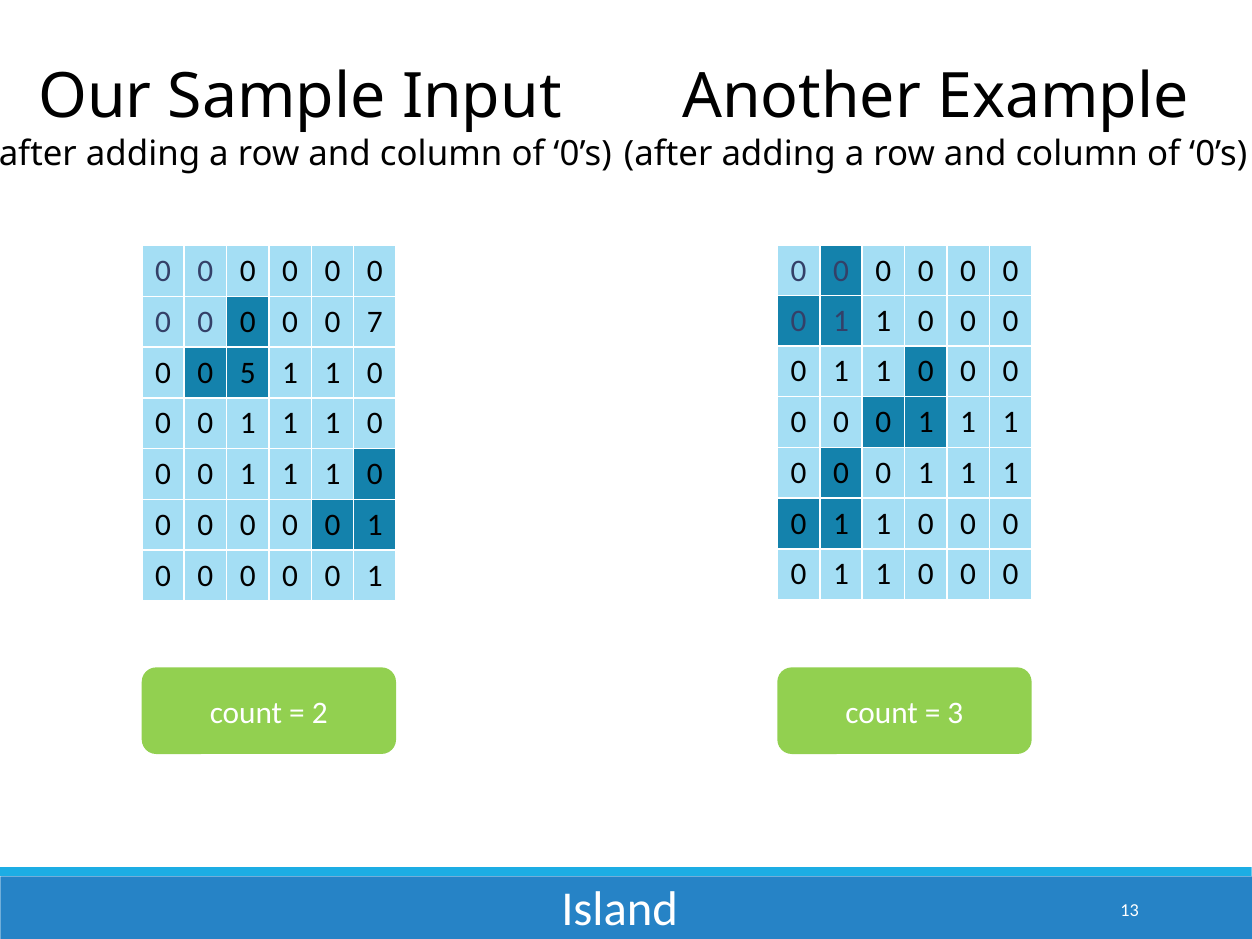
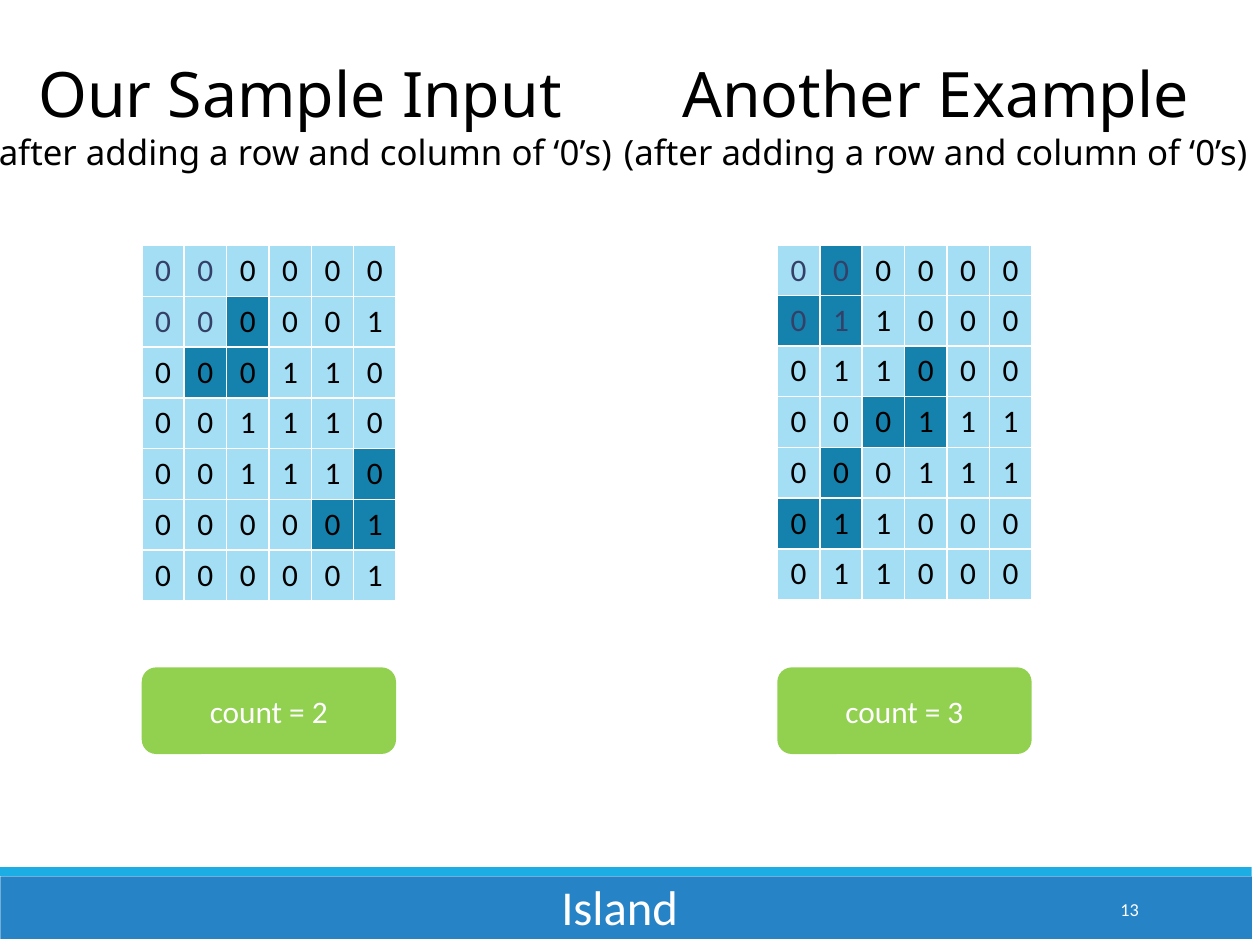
7 at (375, 322): 7 -> 1
5 at (248, 373): 5 -> 0
